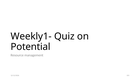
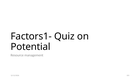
Weekly1-: Weekly1- -> Factors1-
